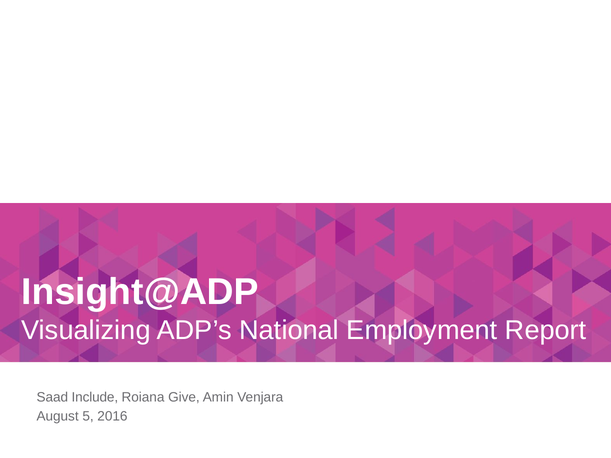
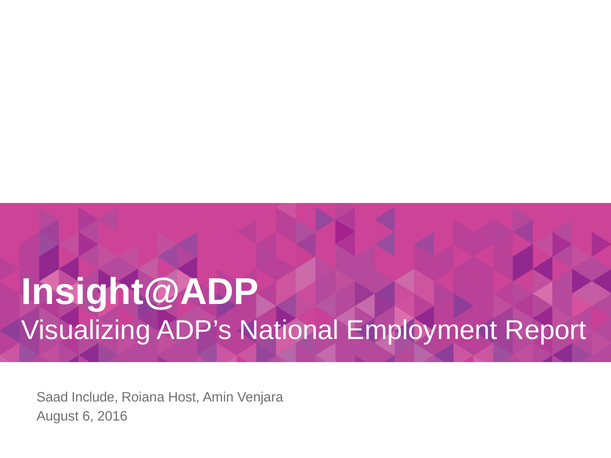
Give: Give -> Host
5: 5 -> 6
